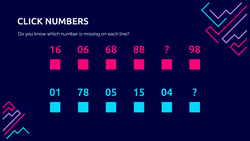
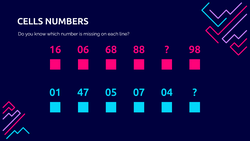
CLICK: CLICK -> CELLS
78: 78 -> 47
15: 15 -> 07
